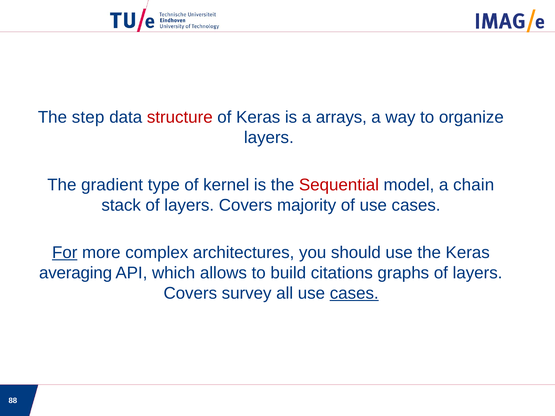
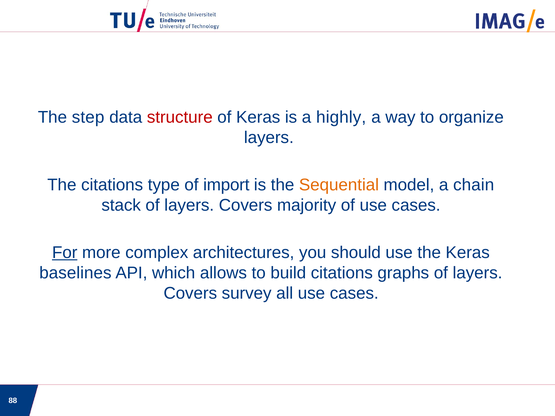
arrays: arrays -> highly
The gradient: gradient -> citations
kernel: kernel -> import
Sequential colour: red -> orange
averaging: averaging -> baselines
cases at (354, 293) underline: present -> none
